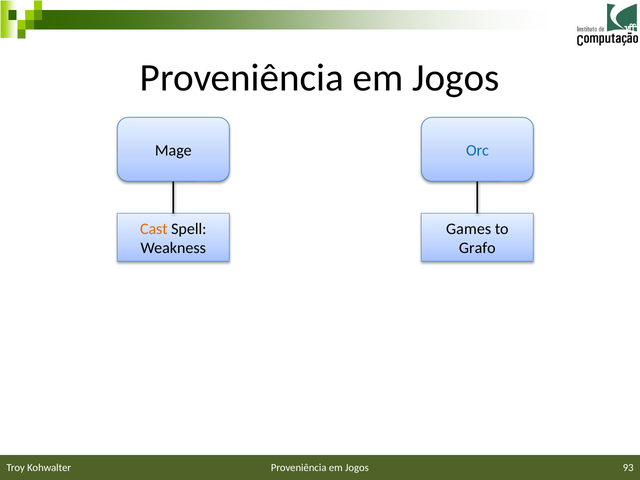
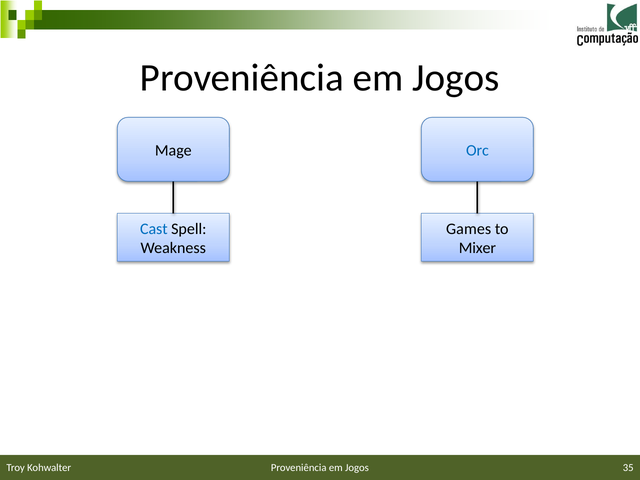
Cast colour: orange -> blue
Grafo: Grafo -> Mixer
93: 93 -> 35
